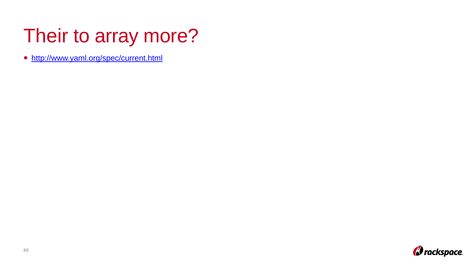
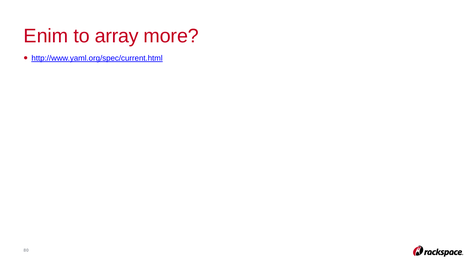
Their: Their -> Enim
